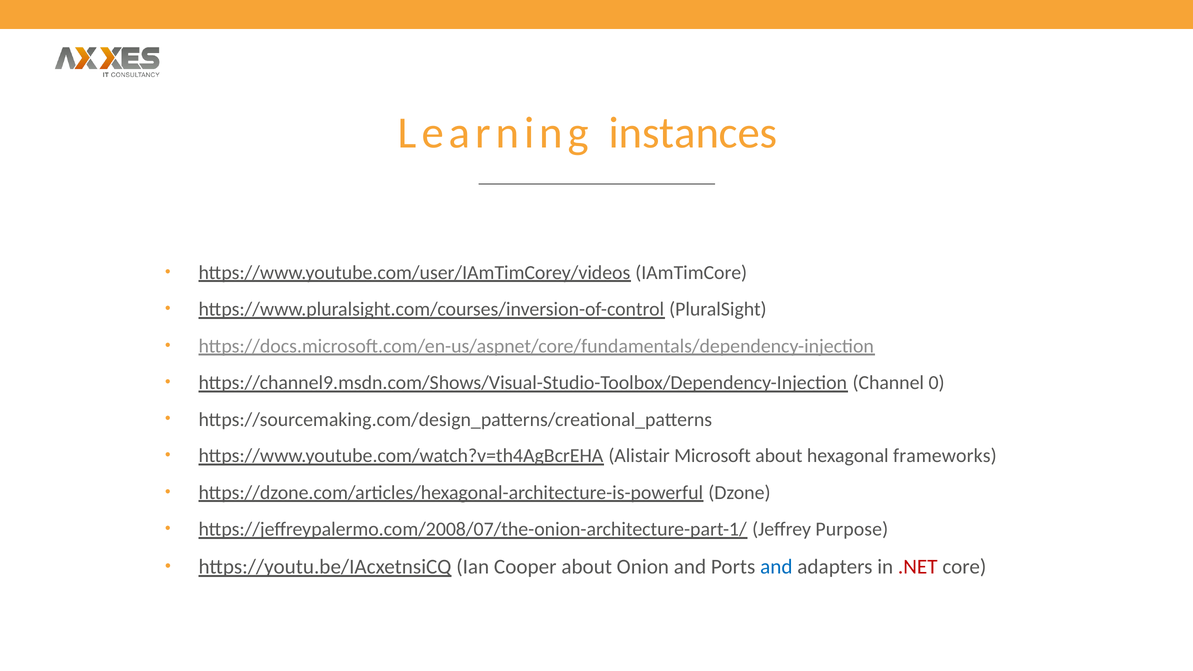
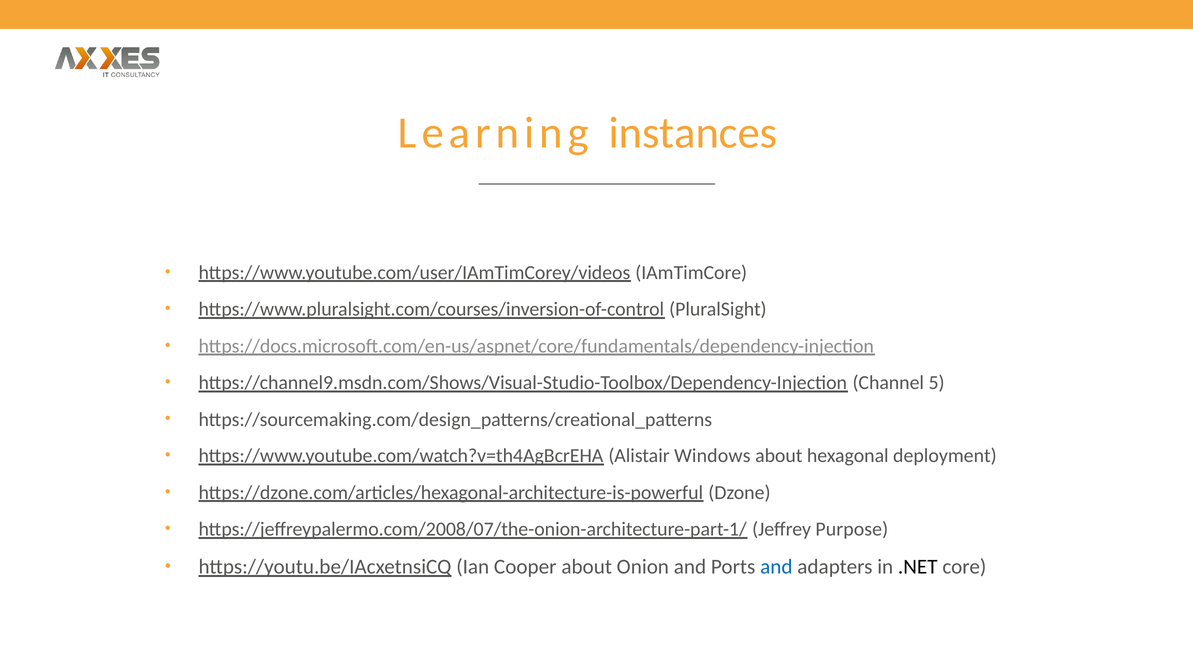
0: 0 -> 5
Microsoft: Microsoft -> Windows
frameworks: frameworks -> deployment
.NET colour: red -> black
